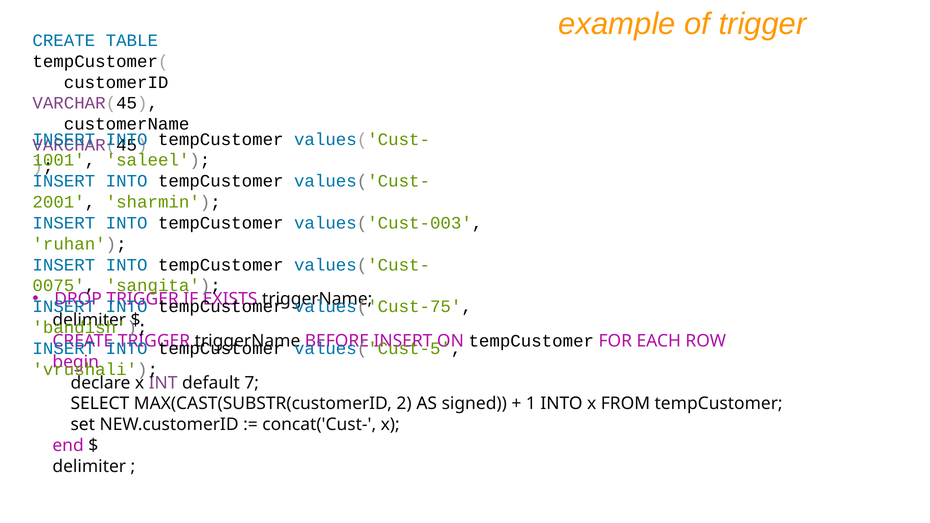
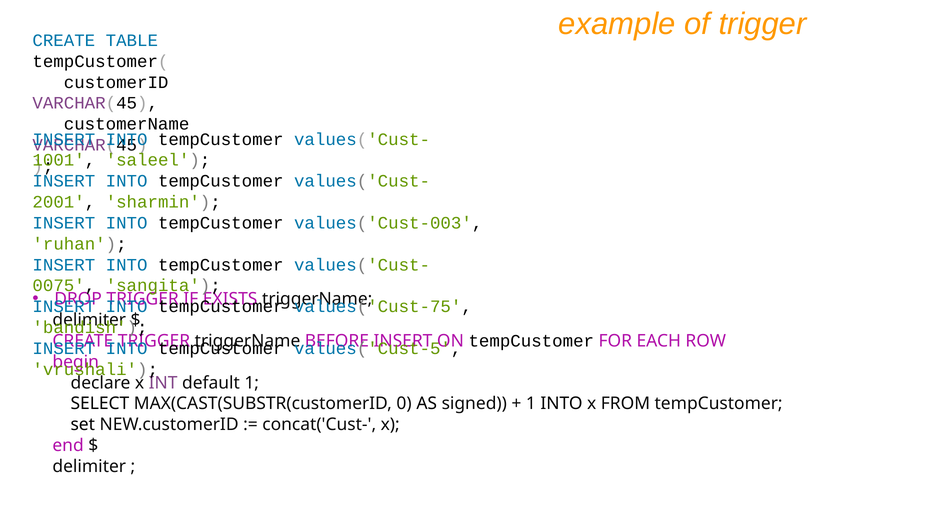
default 7: 7 -> 1
2: 2 -> 0
